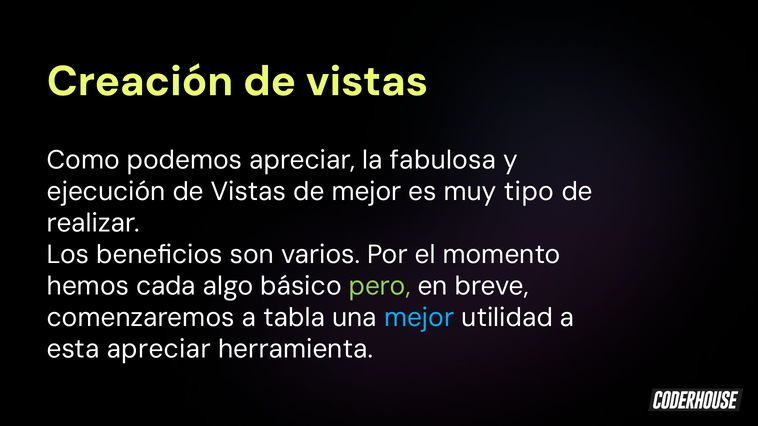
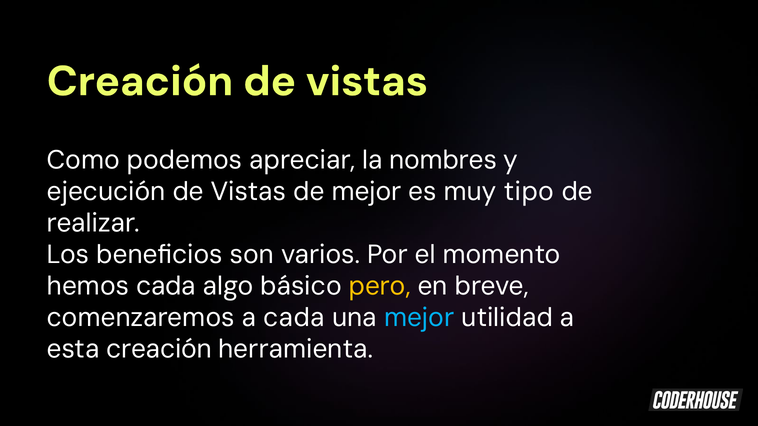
fabulosa: fabulosa -> nombres
pero colour: light green -> yellow
a tabla: tabla -> cada
esta apreciar: apreciar -> creación
